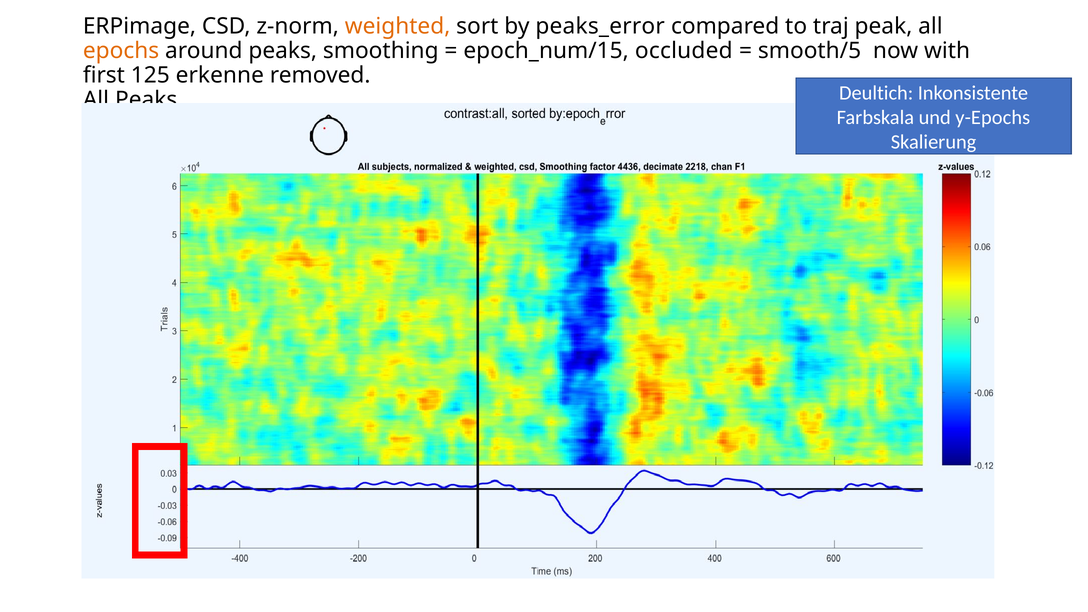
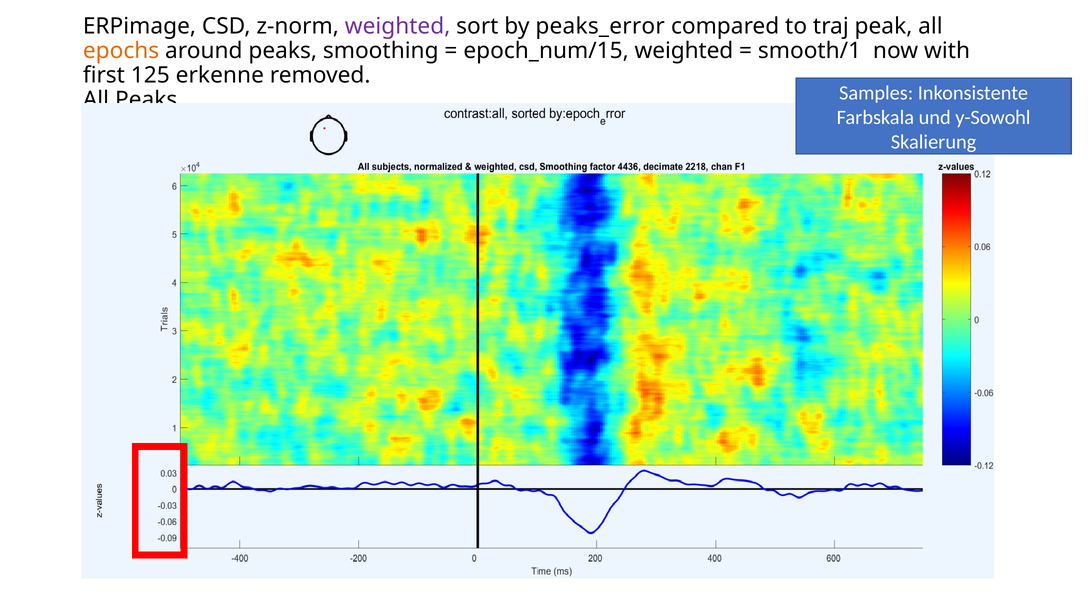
weighted at (398, 26) colour: orange -> purple
epoch_num/15 occluded: occluded -> weighted
smooth/5: smooth/5 -> smooth/1
Deultich: Deultich -> Samples
y-Epochs: y-Epochs -> y-Sowohl
